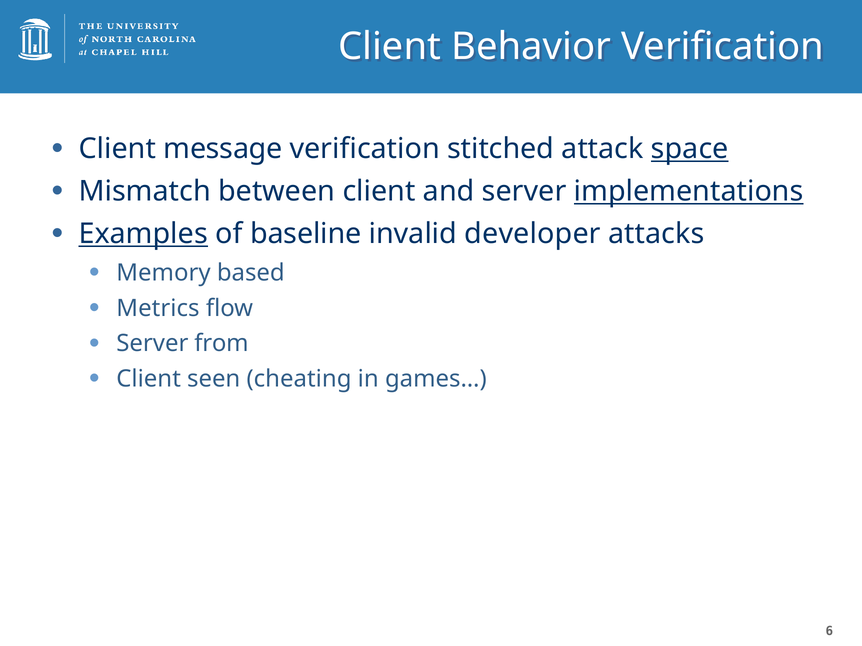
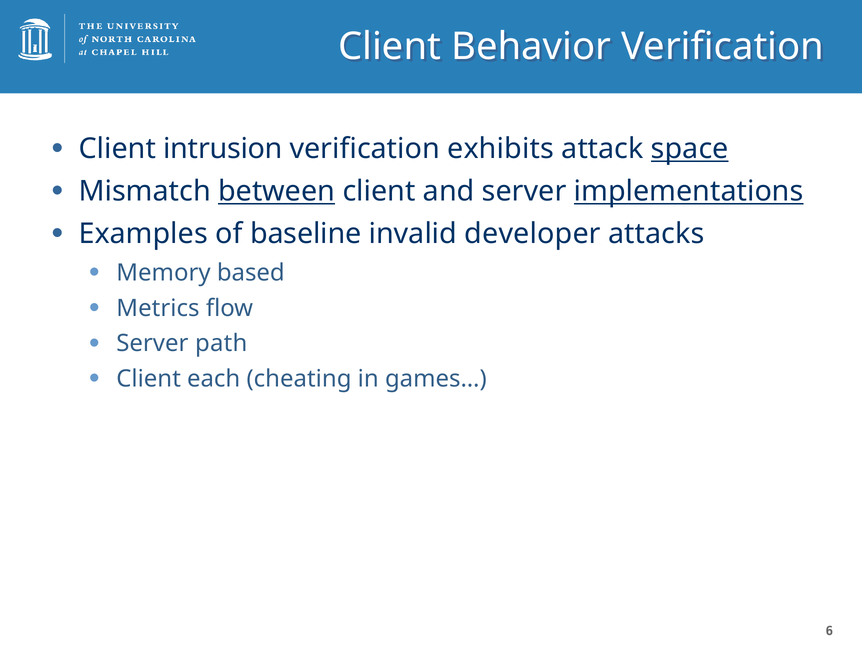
message: message -> intrusion
stitched: stitched -> exhibits
between underline: none -> present
Examples underline: present -> none
from: from -> path
seen: seen -> each
